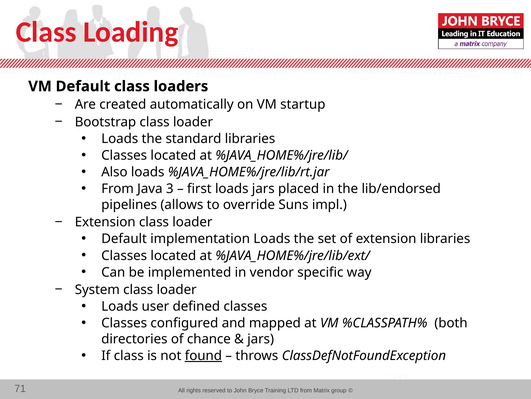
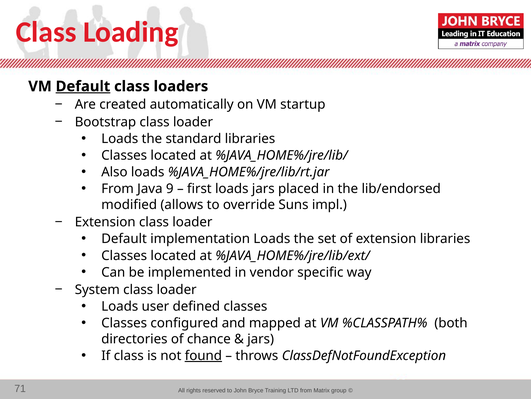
Default at (83, 86) underline: none -> present
3: 3 -> 9
pipelines: pipelines -> modified
